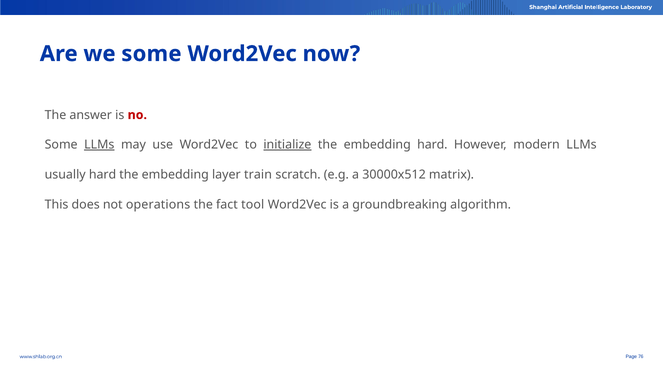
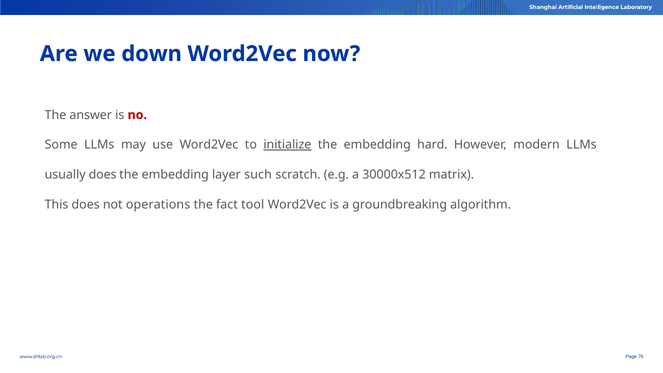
we some: some -> down
LLMs at (99, 145) underline: present -> none
usually hard: hard -> does
train: train -> such
